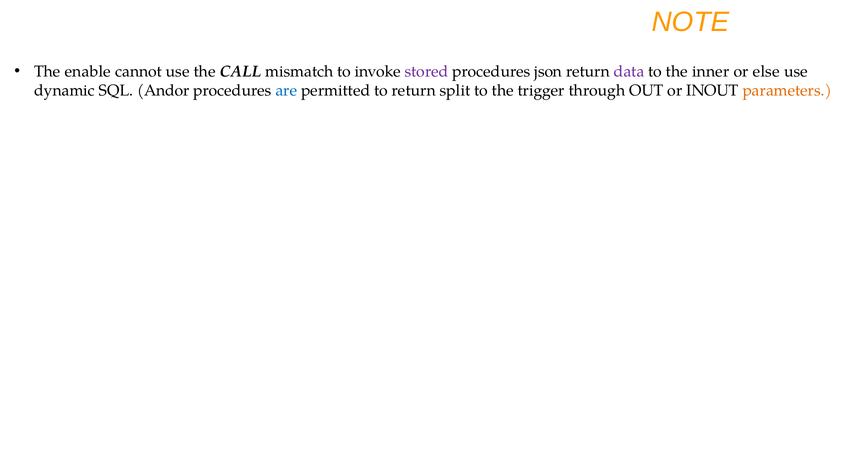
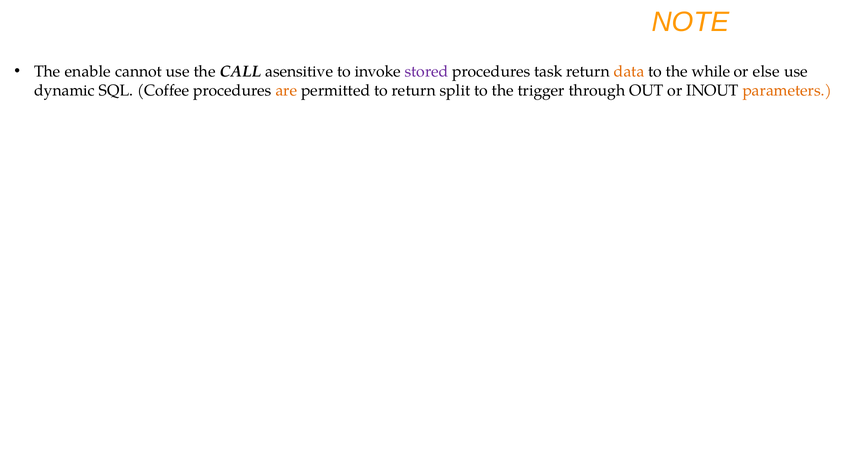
mismatch: mismatch -> asensitive
json: json -> task
data colour: purple -> orange
inner: inner -> while
Andor: Andor -> Coffee
are colour: blue -> orange
